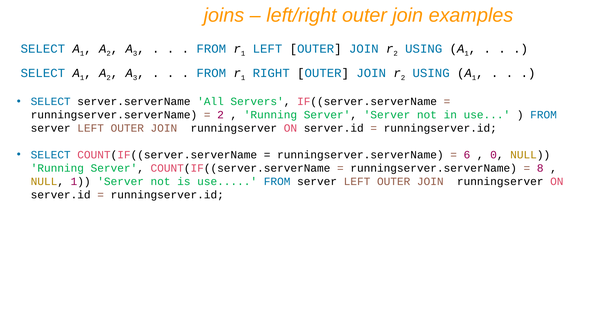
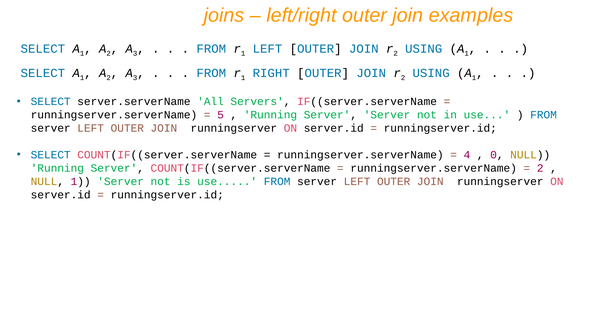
2 at (221, 115): 2 -> 5
6: 6 -> 4
8 at (540, 168): 8 -> 2
